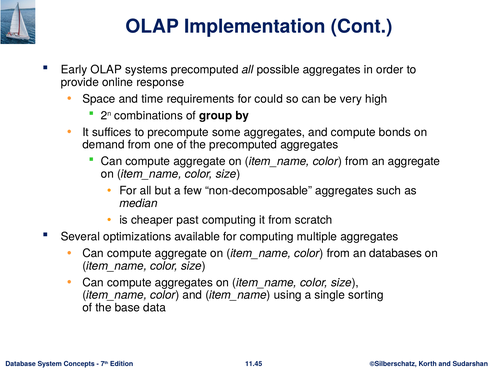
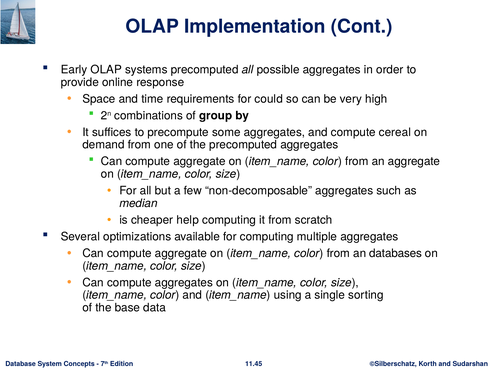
bonds: bonds -> cereal
past: past -> help
